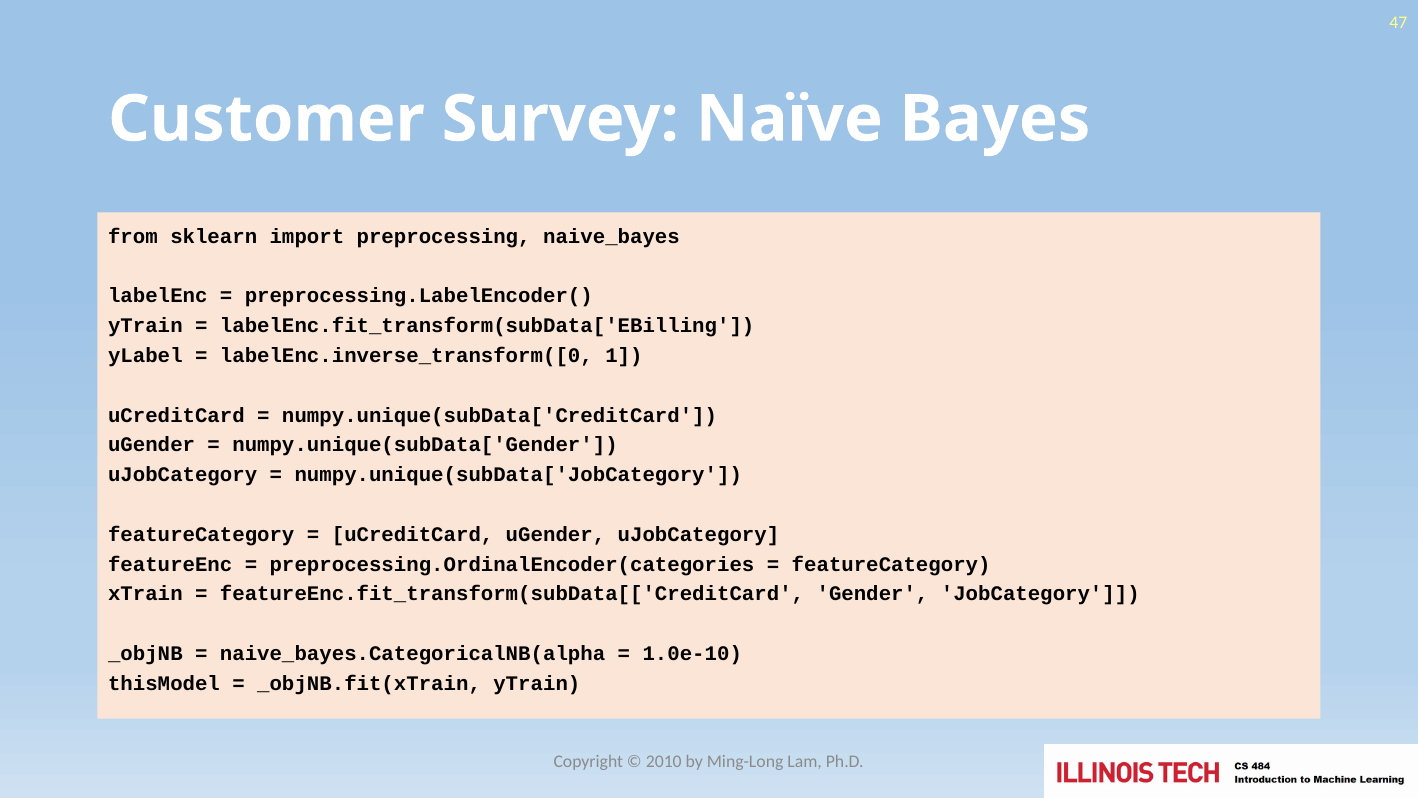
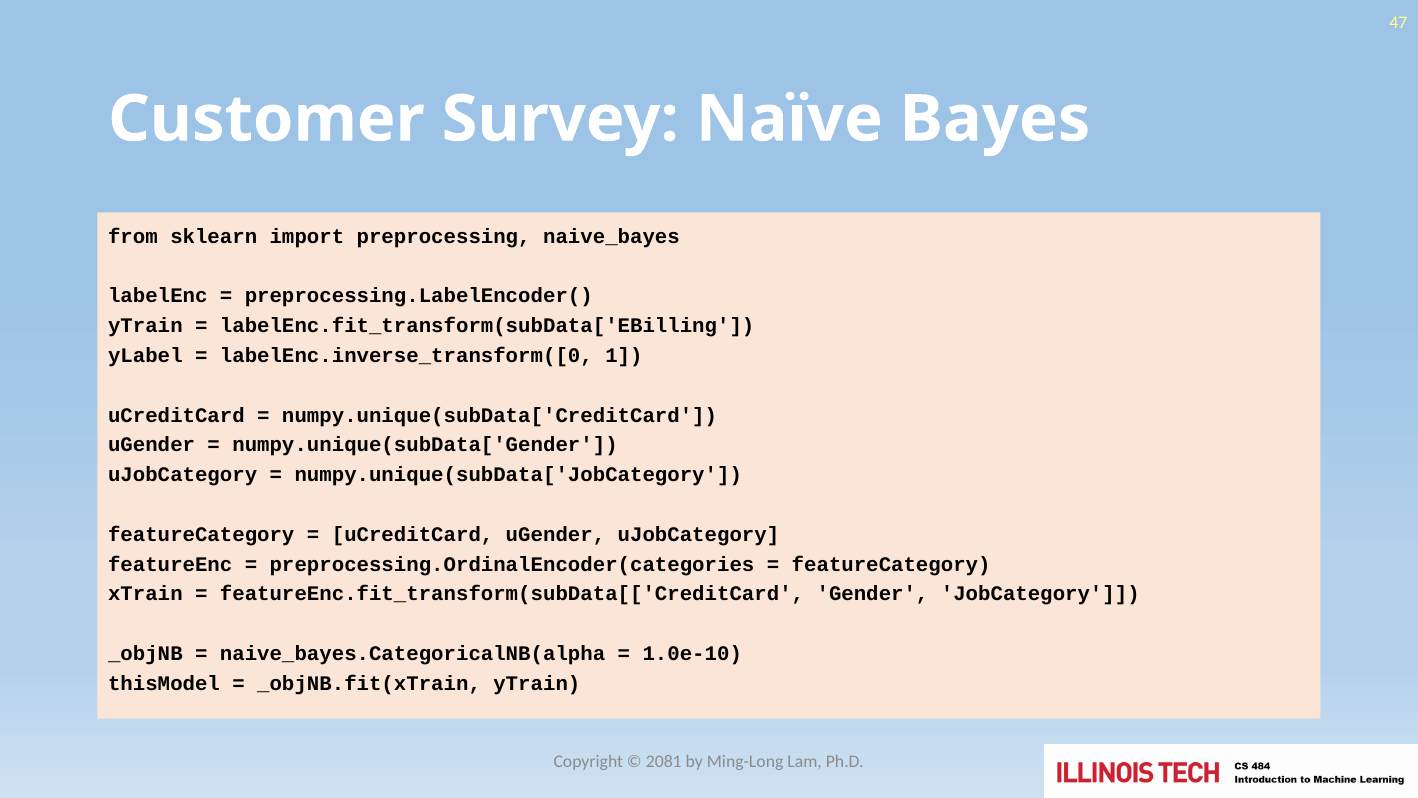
2010: 2010 -> 2081
